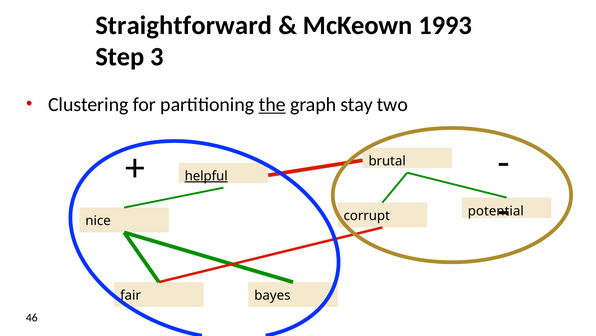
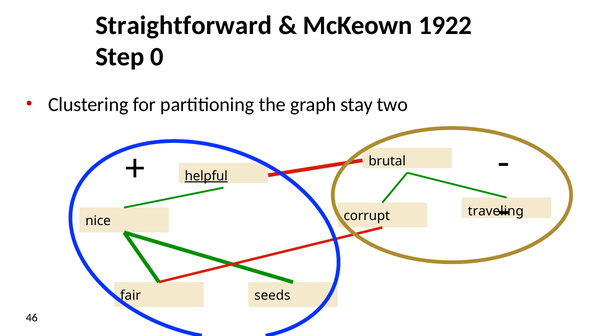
1993: 1993 -> 1922
3: 3 -> 0
the underline: present -> none
potential: potential -> traveling
bayes: bayes -> seeds
